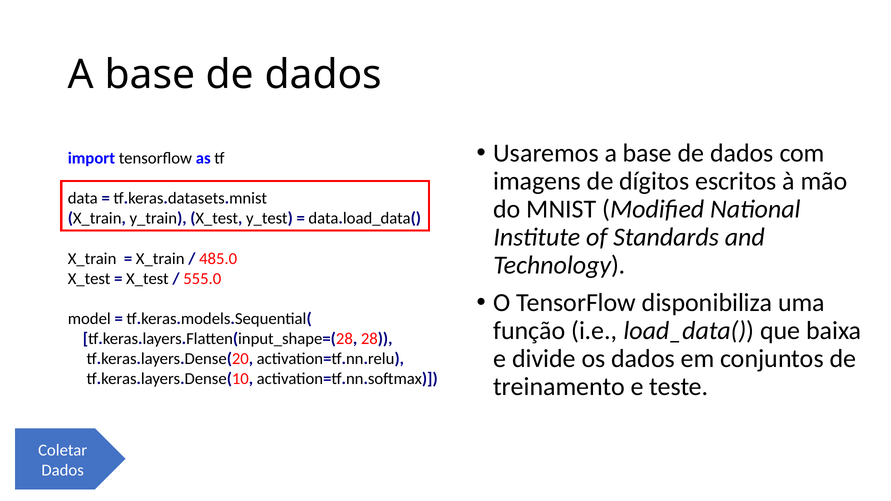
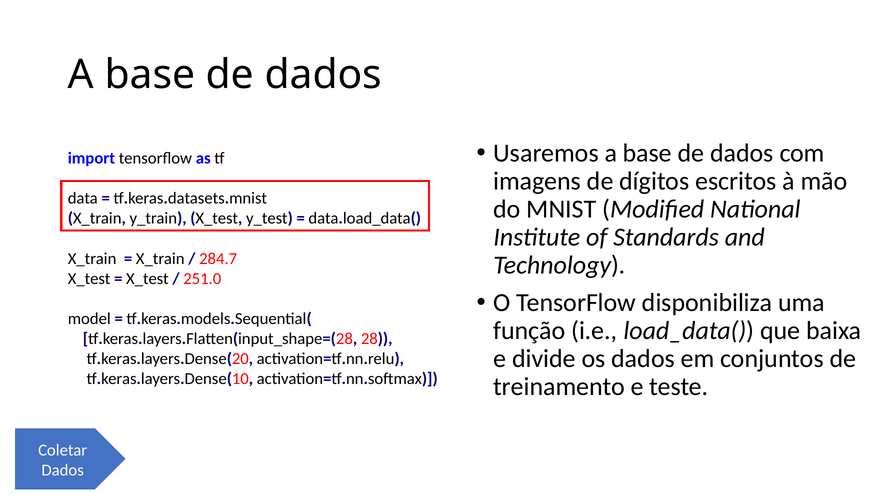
485.0: 485.0 -> 284.7
555.0: 555.0 -> 251.0
